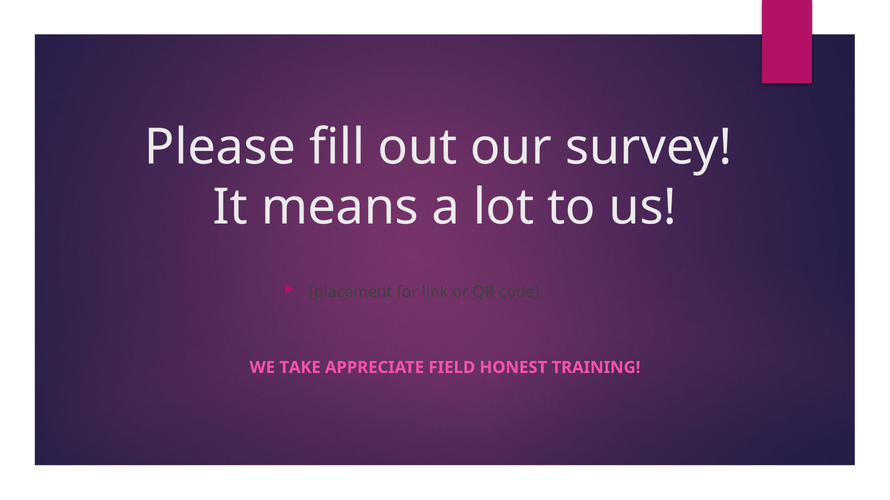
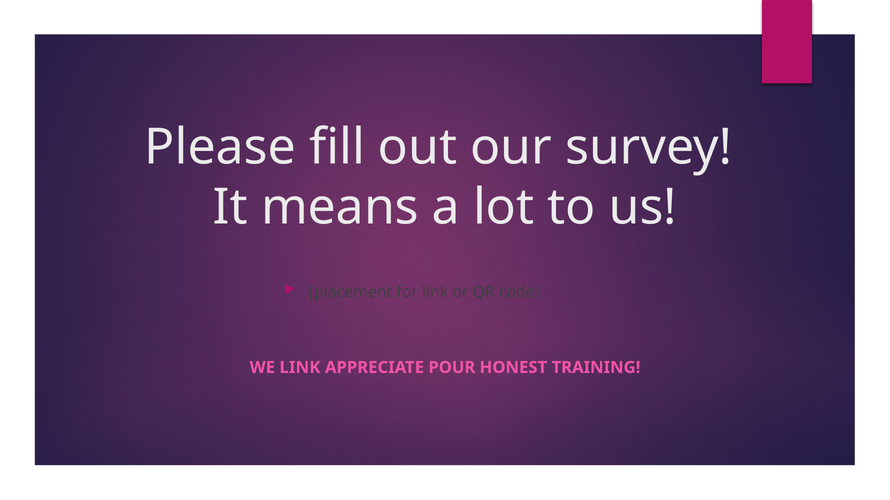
WE TAKE: TAKE -> LINK
FIELD: FIELD -> POUR
